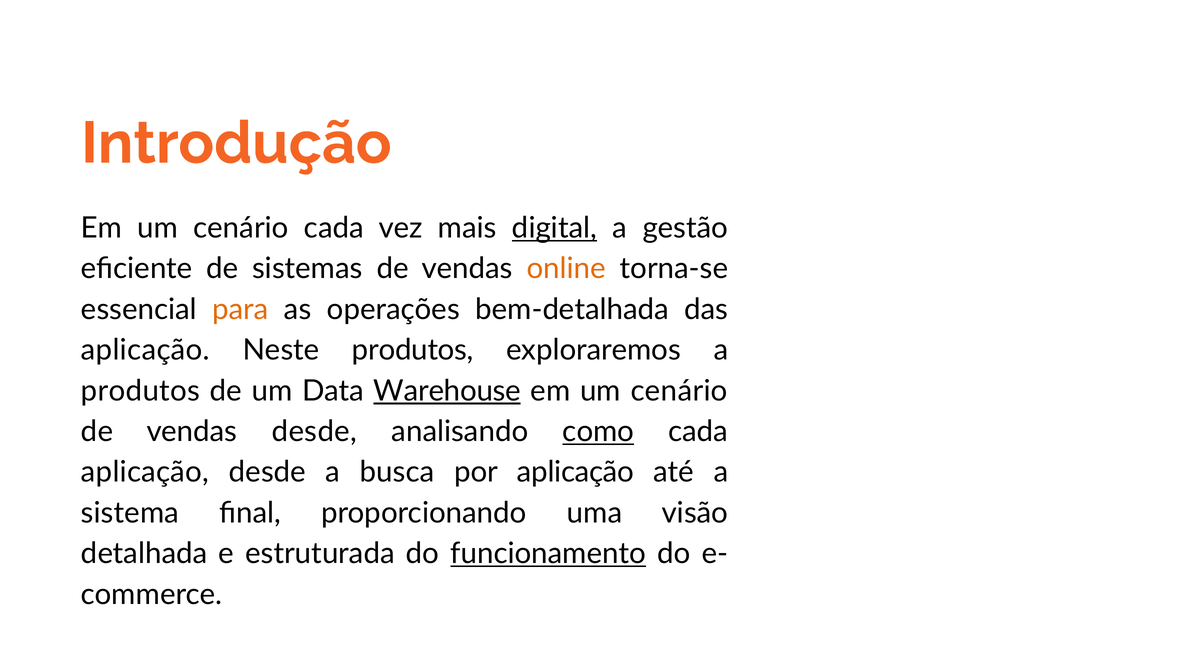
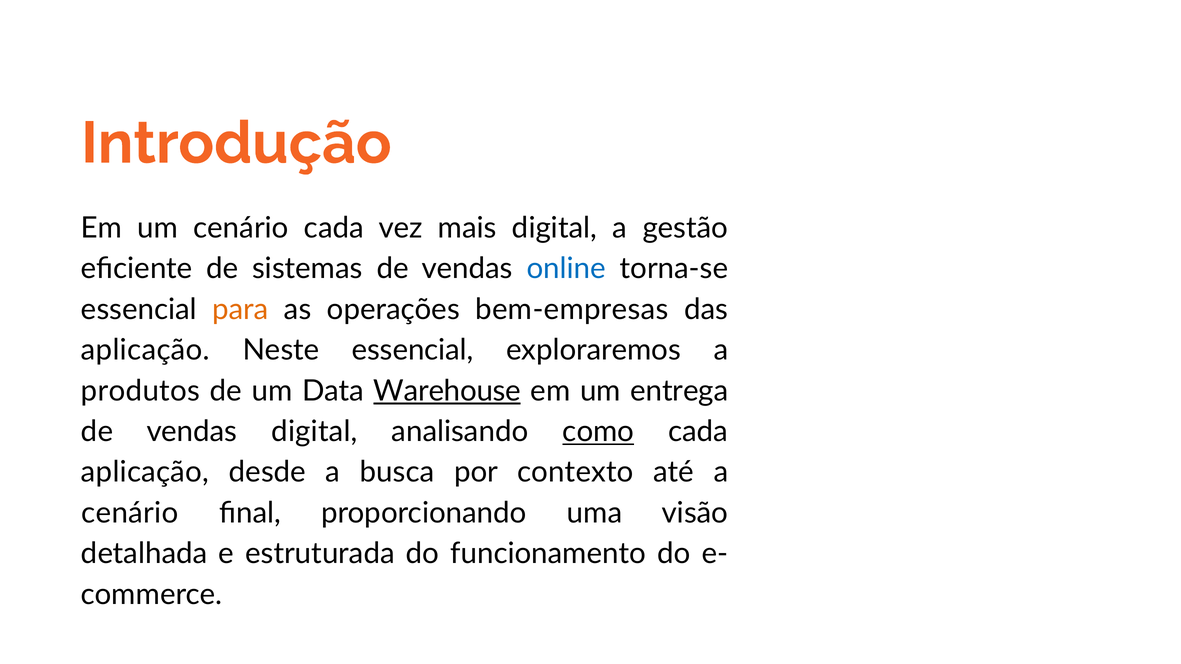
digital at (554, 228) underline: present -> none
online colour: orange -> blue
bem-detalhada: bem-detalhada -> bem-empresas
Neste produtos: produtos -> essencial
cenário at (679, 391): cenário -> entrega
vendas desde: desde -> digital
por aplicação: aplicação -> contexto
sistema at (130, 513): sistema -> cenário
funcionamento underline: present -> none
